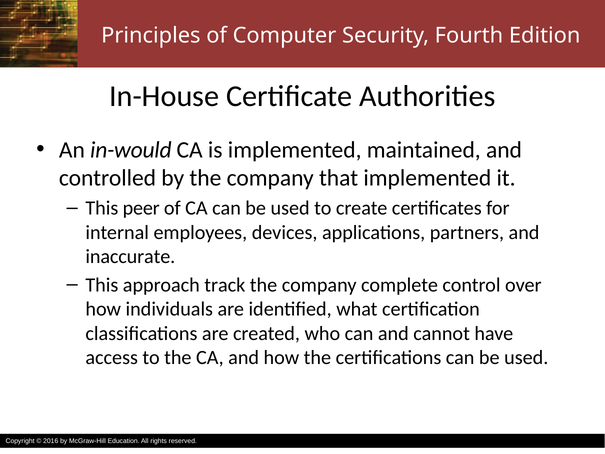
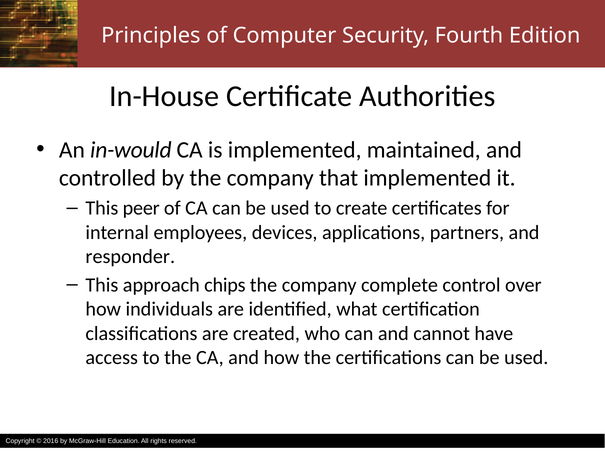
inaccurate: inaccurate -> responder
track: track -> chips
